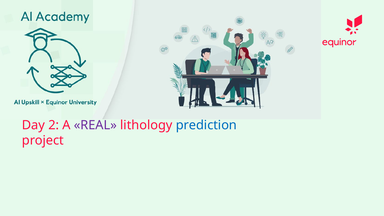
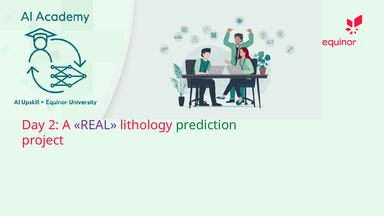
prediction colour: blue -> green
